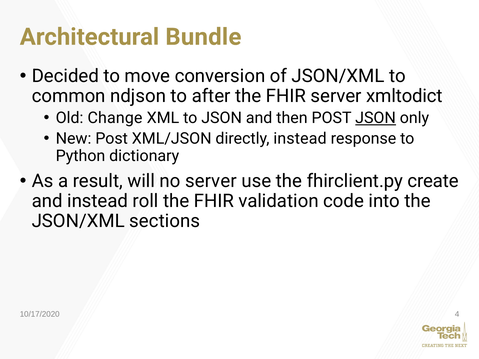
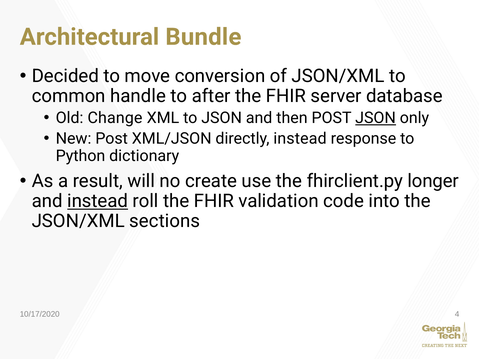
ndjson: ndjson -> handle
xmltodict: xmltodict -> database
no server: server -> create
create: create -> longer
instead at (98, 201) underline: none -> present
